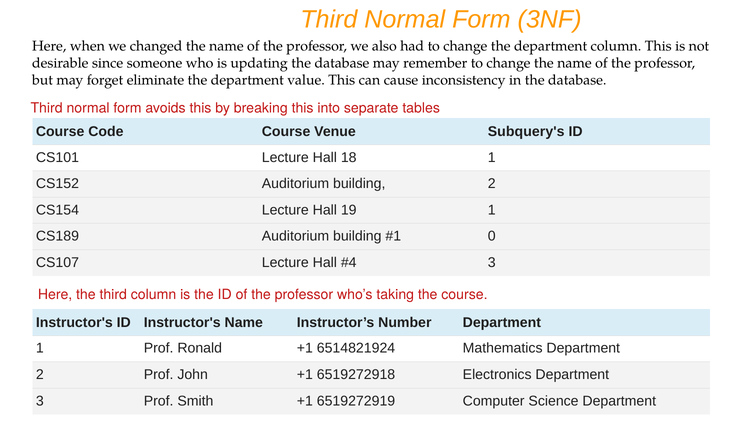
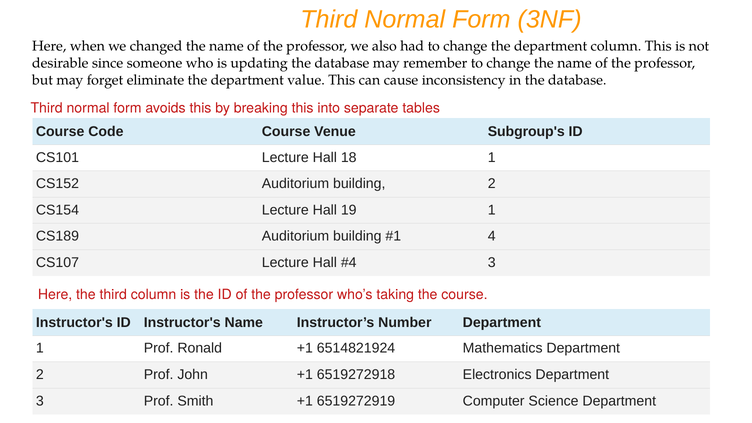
Subquery's: Subquery's -> Subgroup's
0: 0 -> 4
